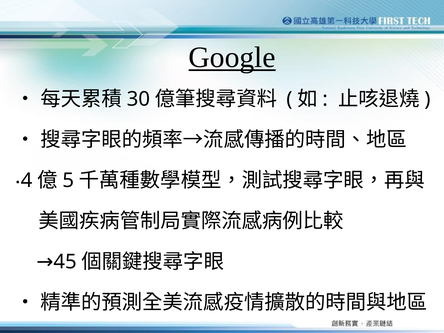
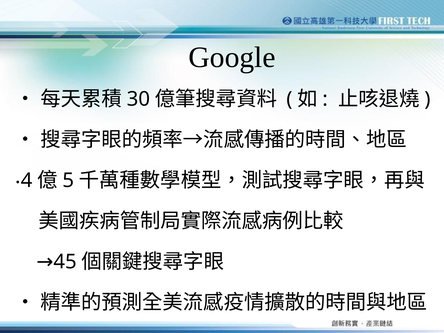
Google underline: present -> none
